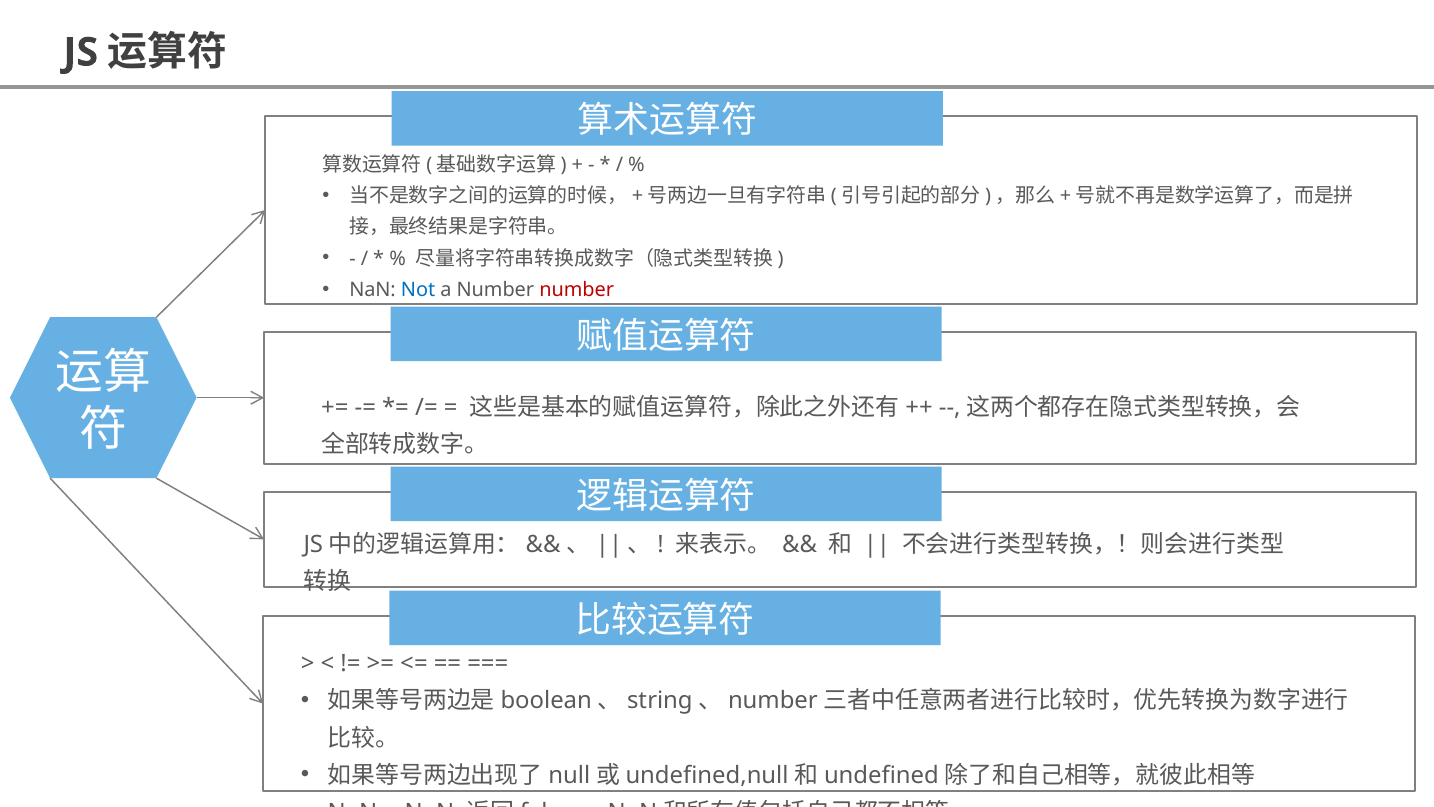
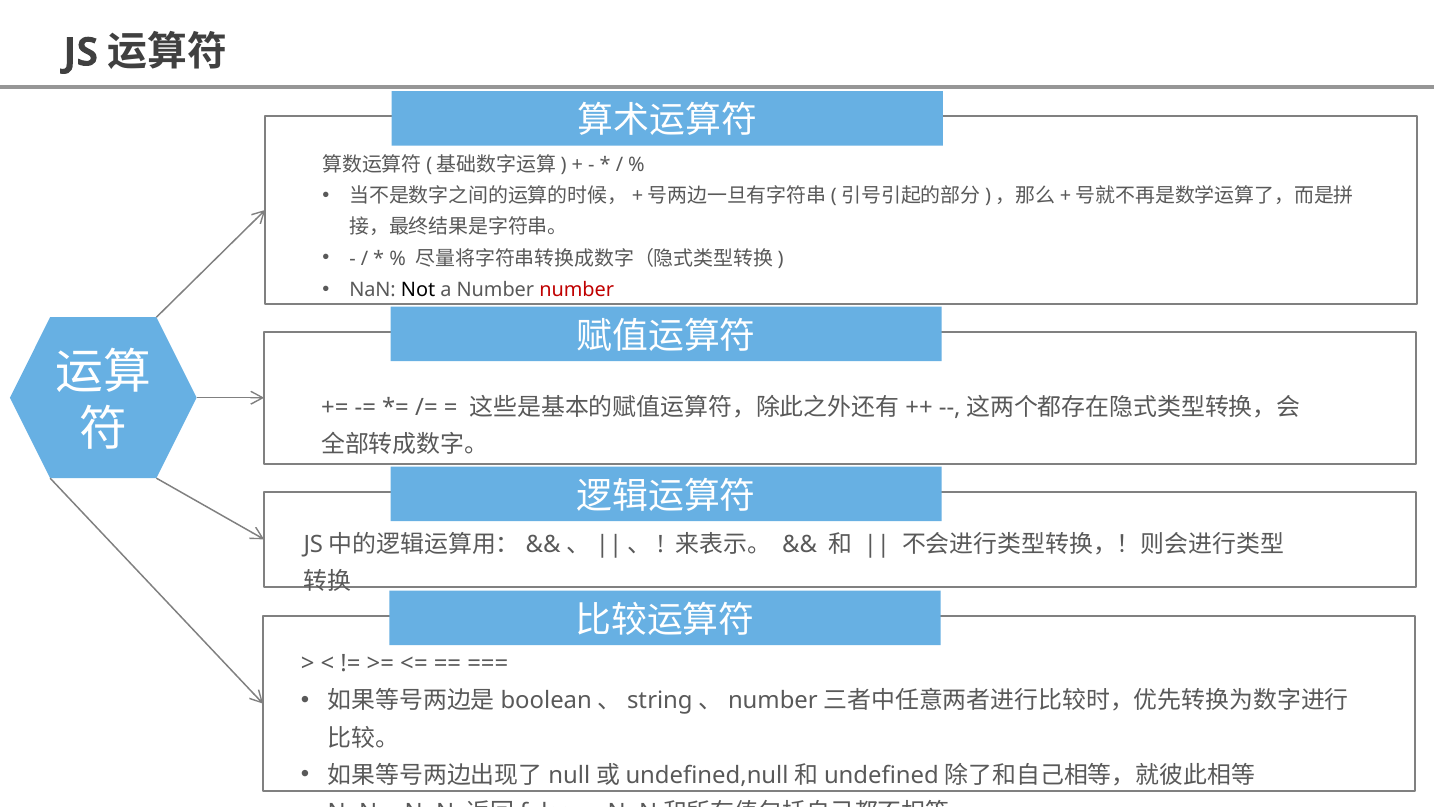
Not colour: blue -> black
